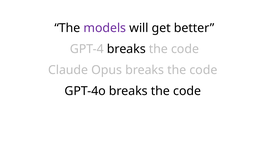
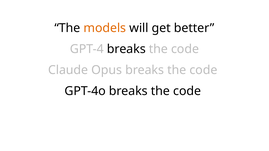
models colour: purple -> orange
